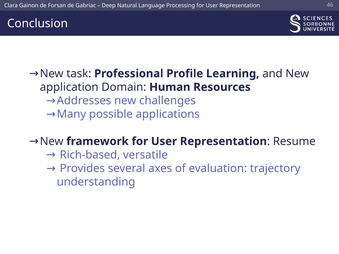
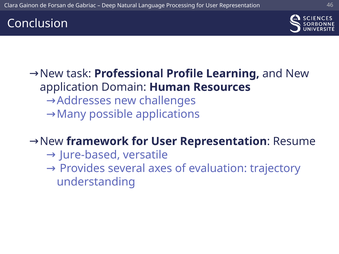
Rich-based: Rich-based -> Jure-based
